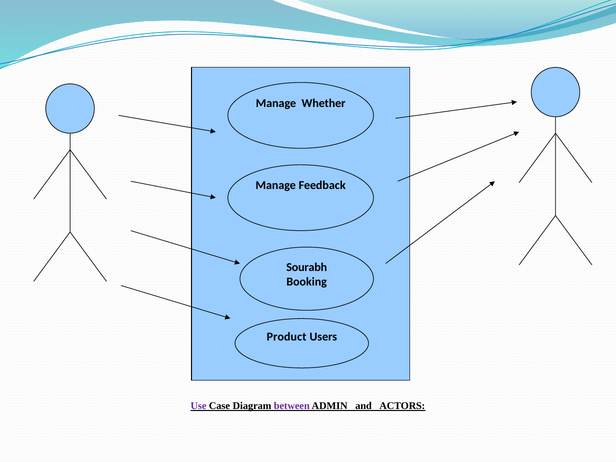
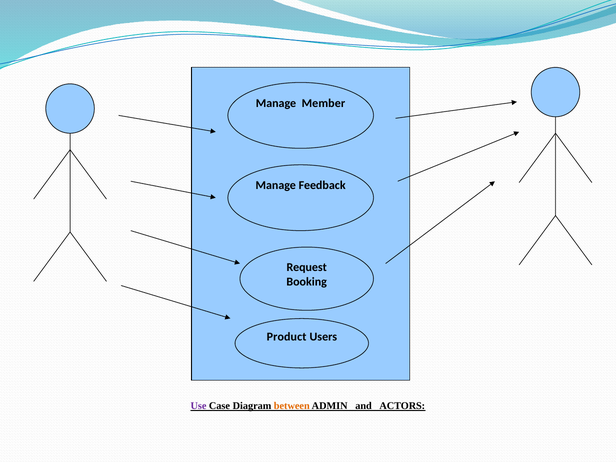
Whether: Whether -> Member
Sourabh: Sourabh -> Request
between colour: purple -> orange
